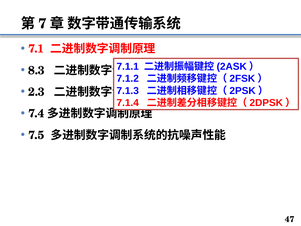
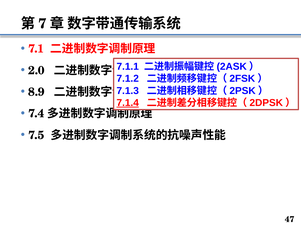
8.3: 8.3 -> 2.0
2.3: 2.3 -> 8.9
7.1.4 underline: none -> present
